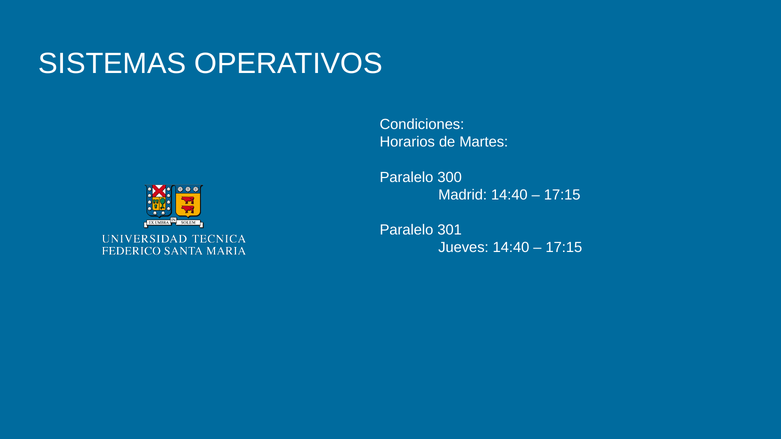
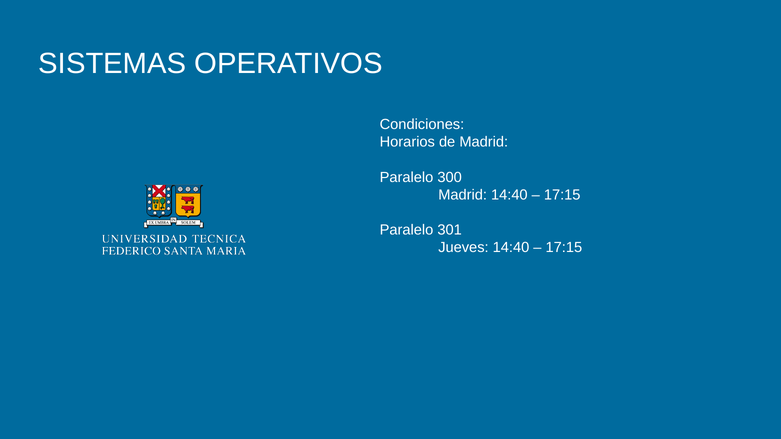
de Martes: Martes -> Madrid
